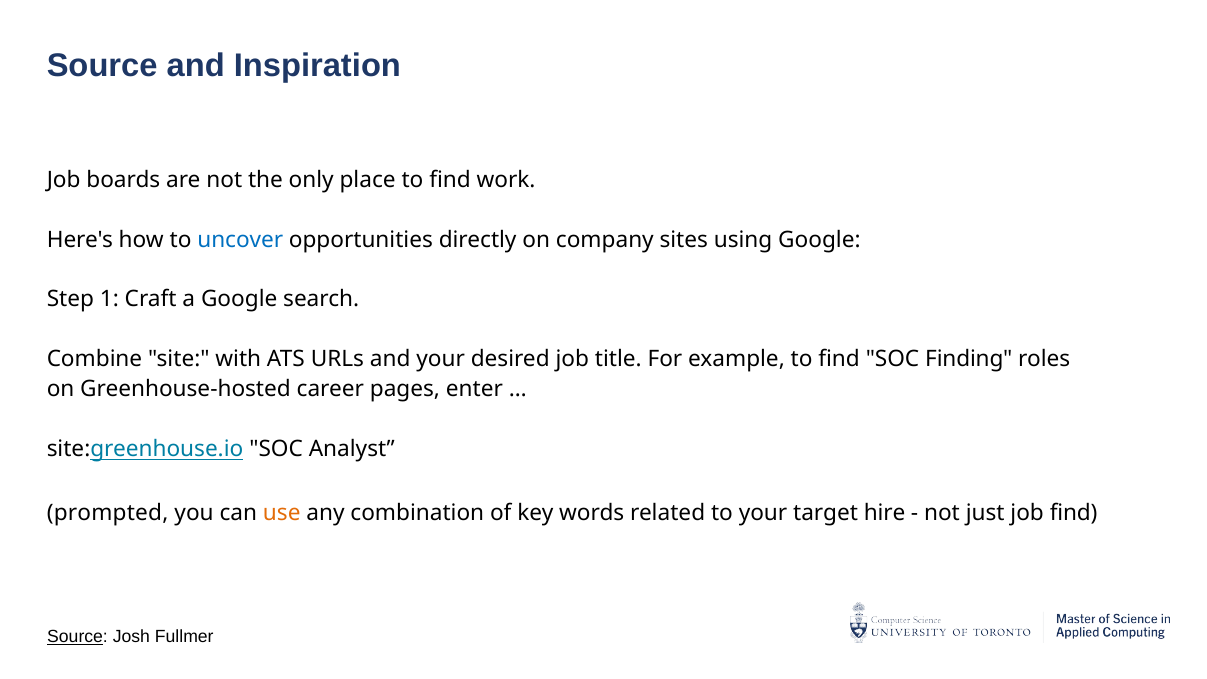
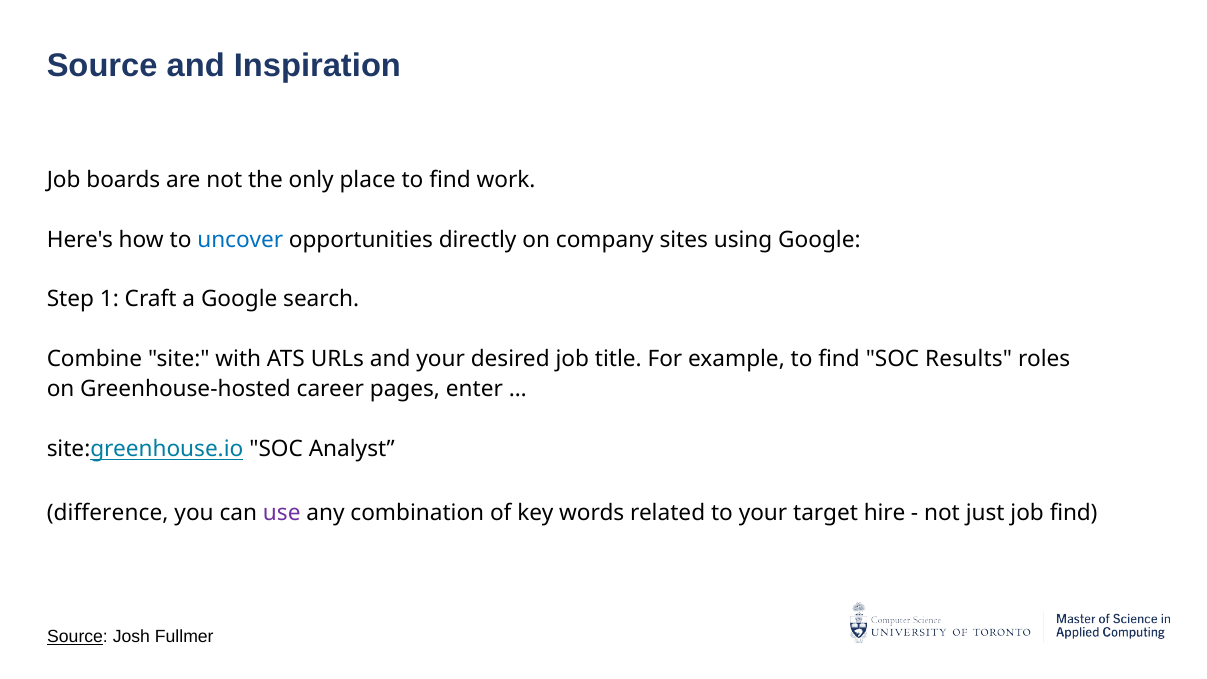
Finding: Finding -> Results
prompted: prompted -> difference
use colour: orange -> purple
